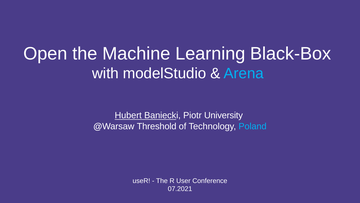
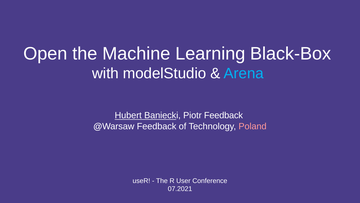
Piotr University: University -> Feedback
@Warsaw Threshold: Threshold -> Feedback
Poland colour: light blue -> pink
